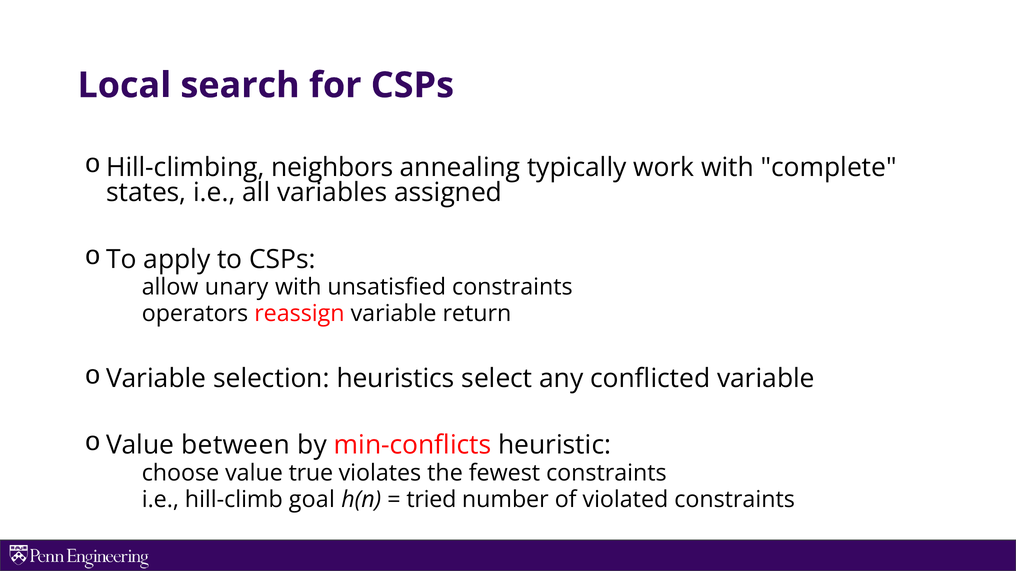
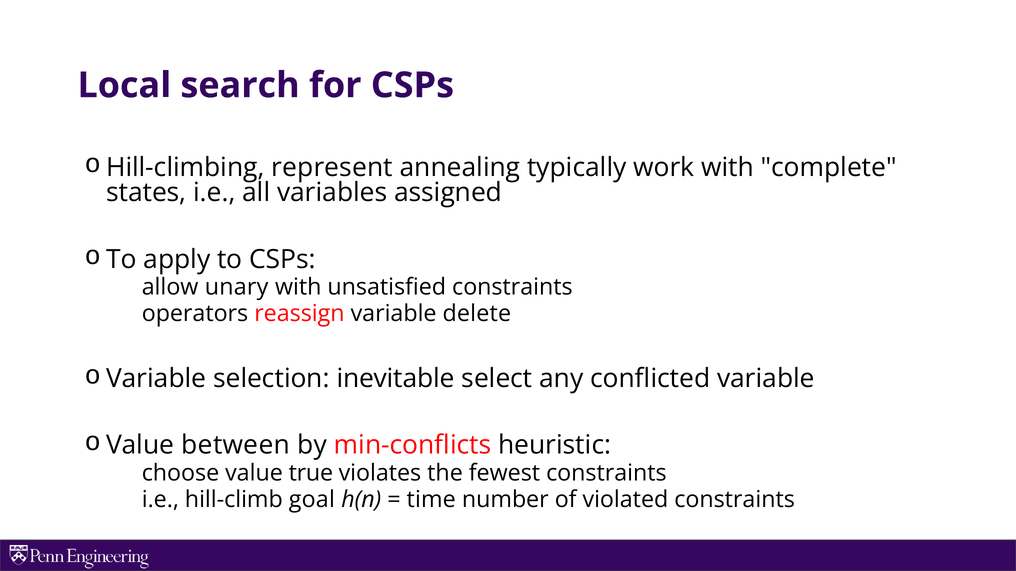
neighbors: neighbors -> represent
return: return -> delete
heuristics: heuristics -> inevitable
tried: tried -> time
